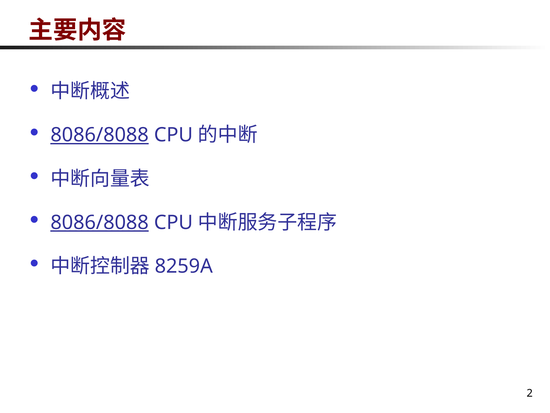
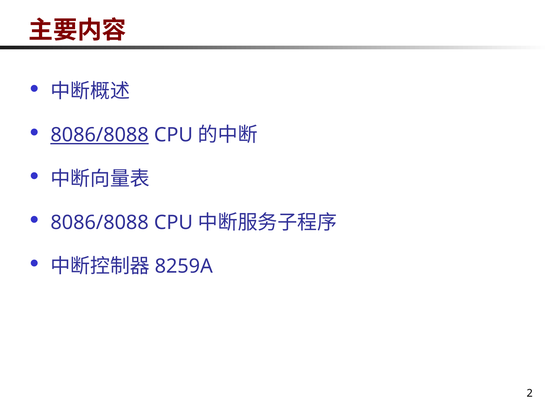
8086/8088 at (100, 222) underline: present -> none
